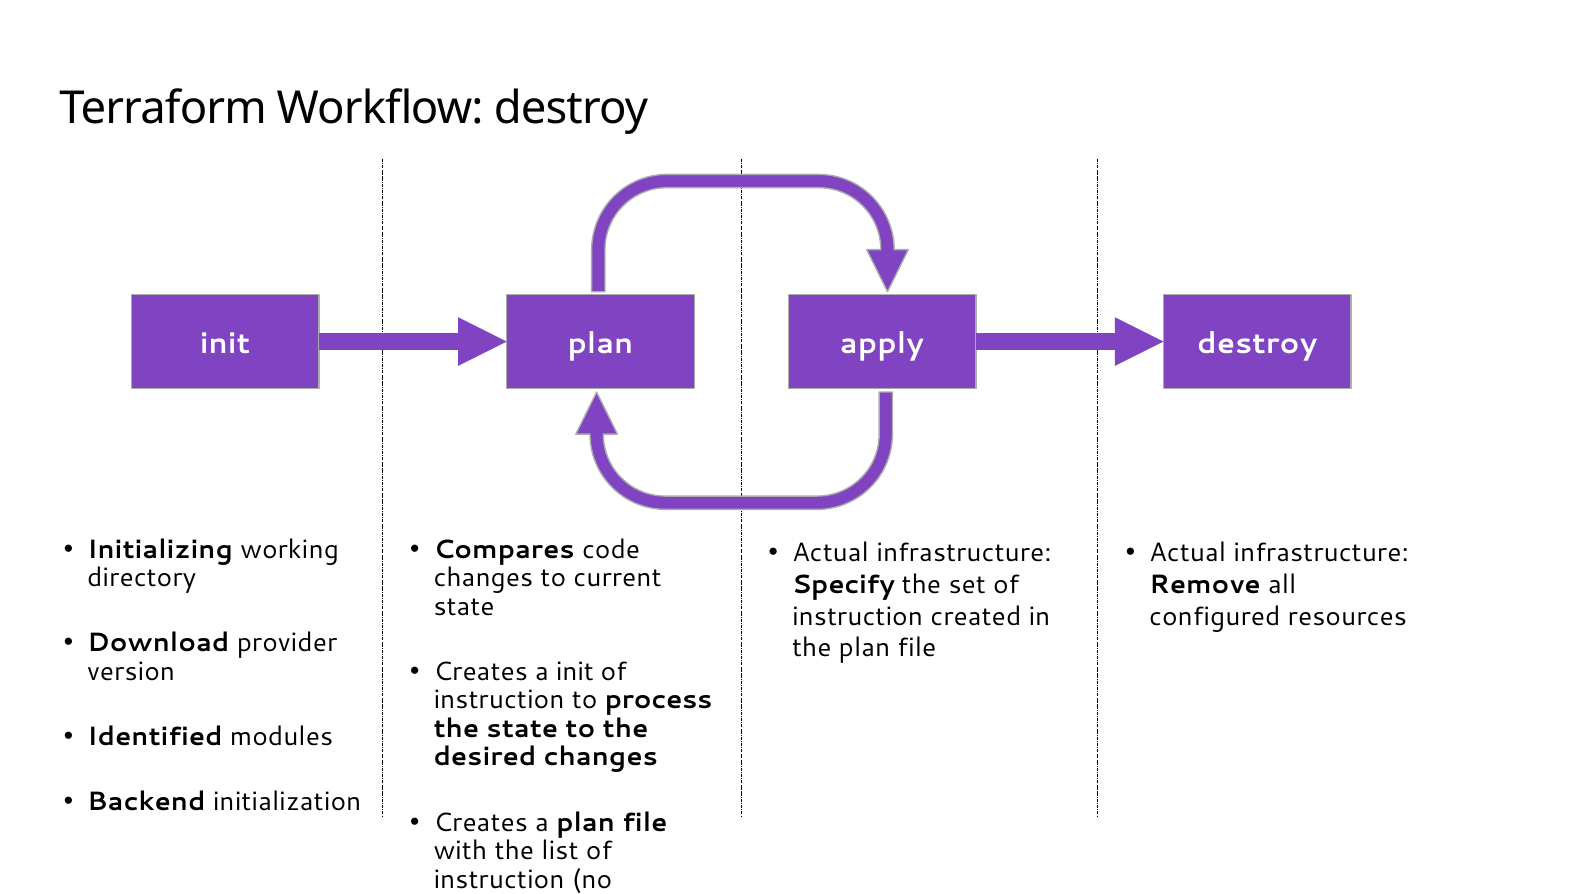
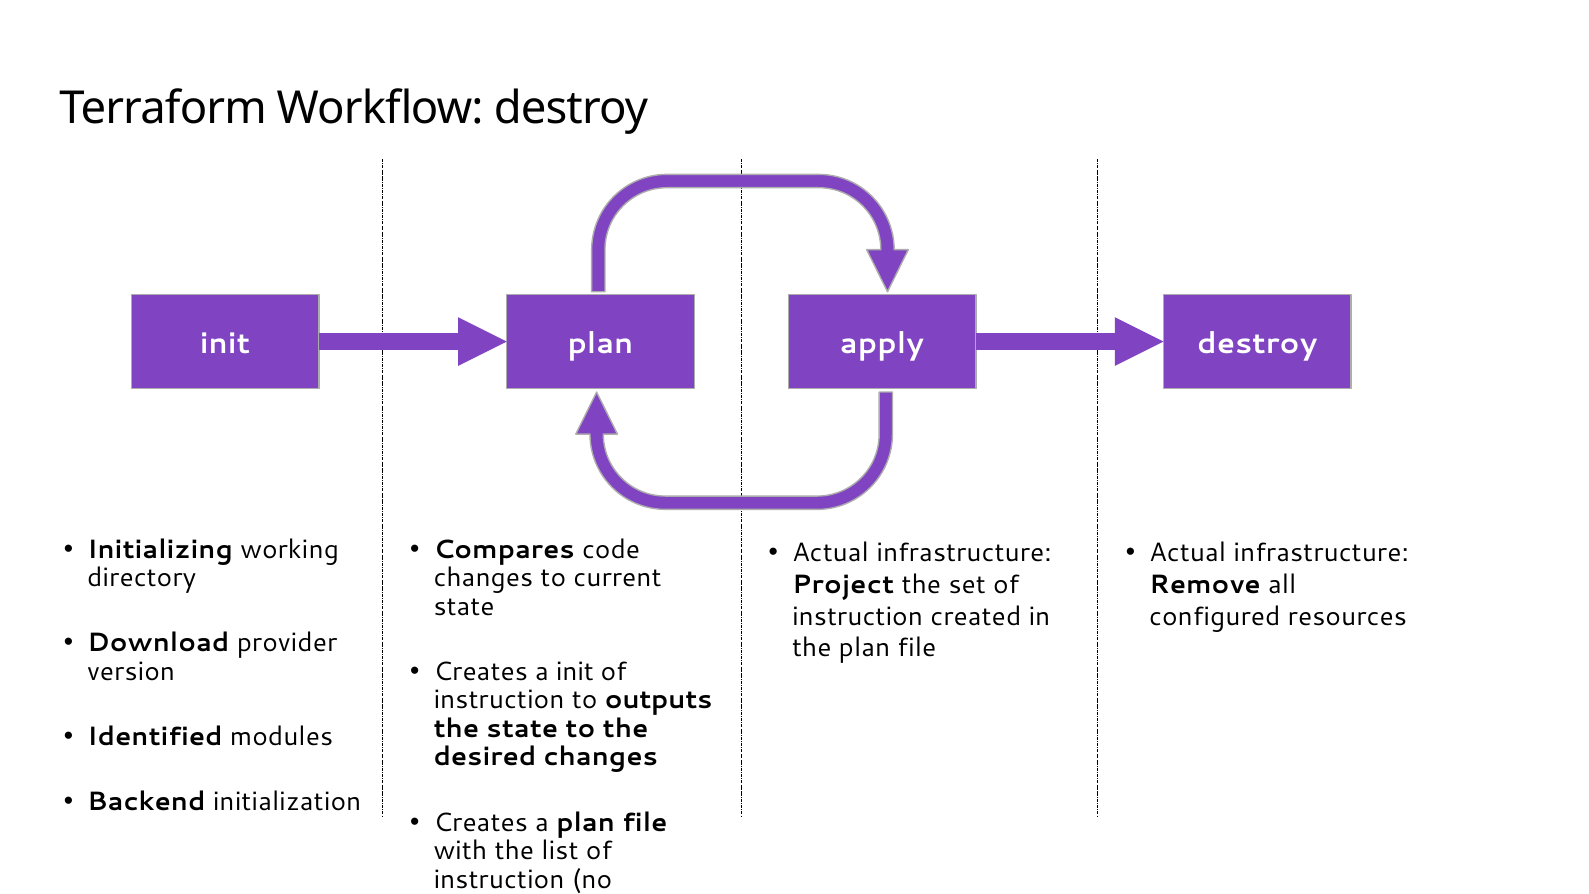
Specify: Specify -> Project
process: process -> outputs
